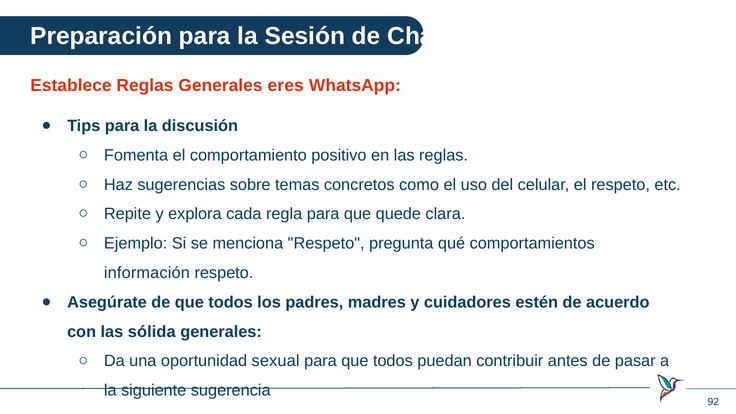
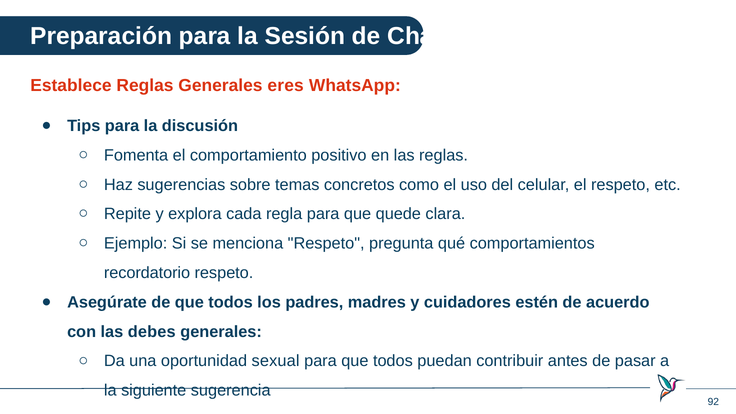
información: información -> recordatorio
sólida: sólida -> debes
